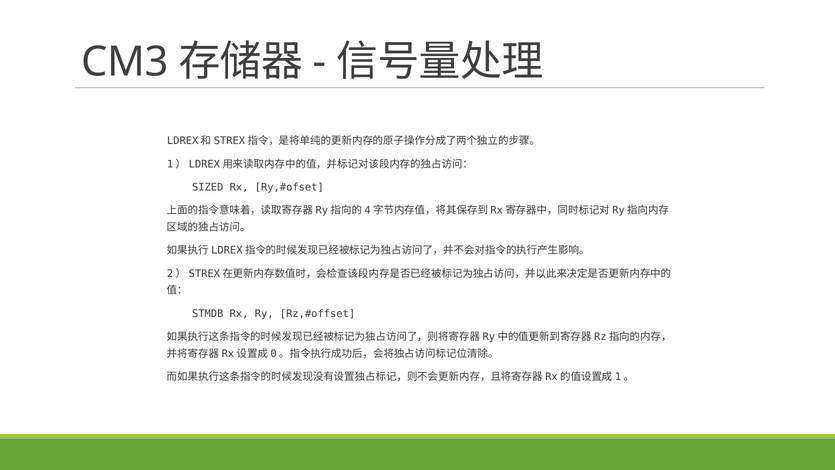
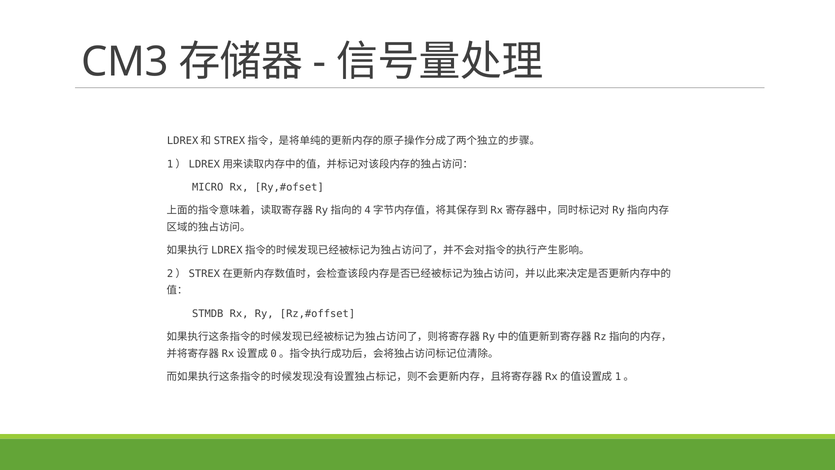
SIZED: SIZED -> MICRO
